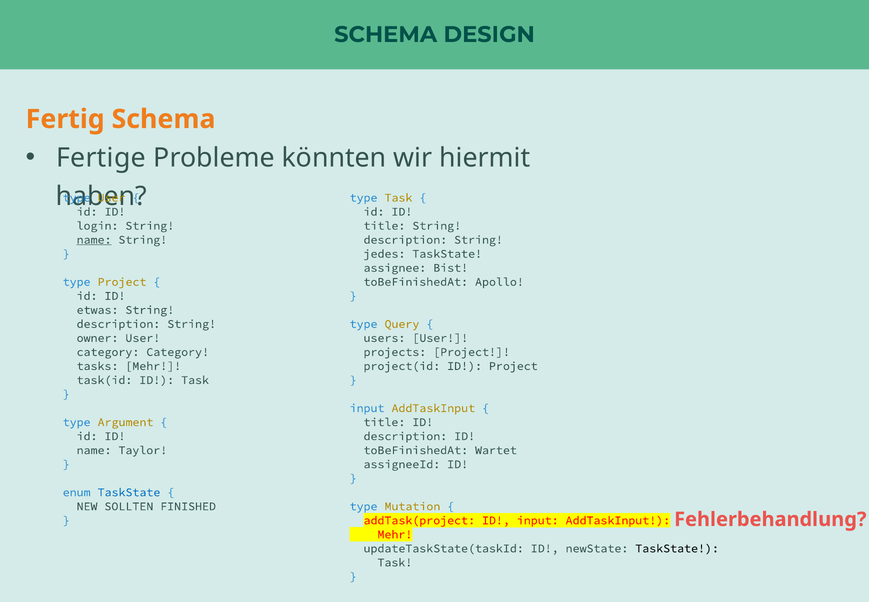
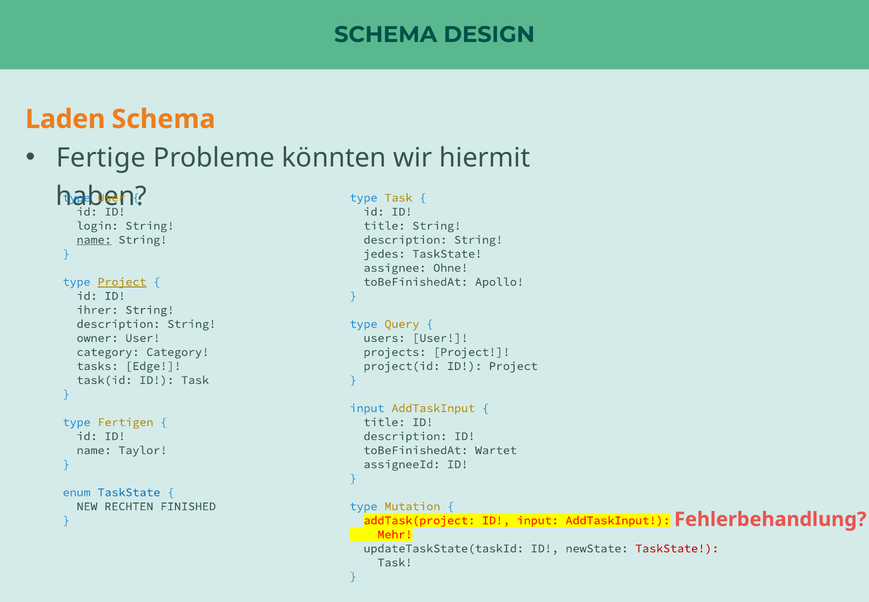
Fertig: Fertig -> Laden
Bist: Bist -> Ohne
Project at (122, 282) underline: none -> present
etwas: etwas -> ihrer
tasks Mehr: Mehr -> Edge
Argument: Argument -> Fertigen
SOLLTEN: SOLLTEN -> RECHTEN
TaskState at (677, 548) colour: black -> red
